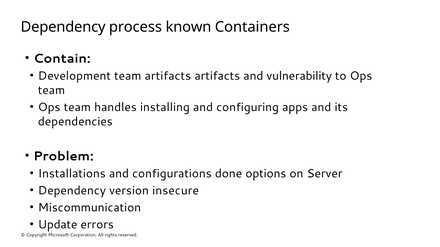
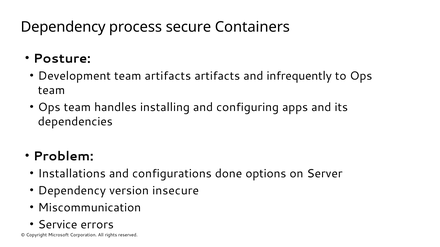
known: known -> secure
Contain: Contain -> Posture
vulnerability: vulnerability -> infrequently
Update: Update -> Service
